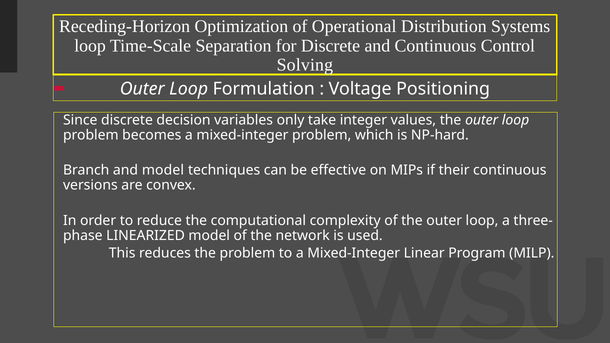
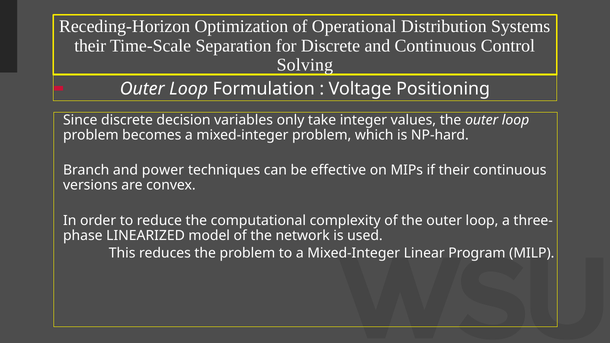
loop at (90, 46): loop -> their
and model: model -> power
